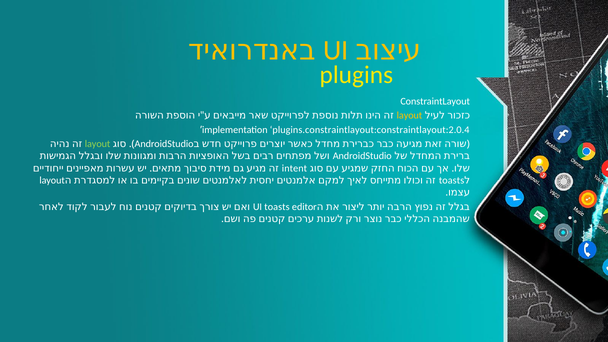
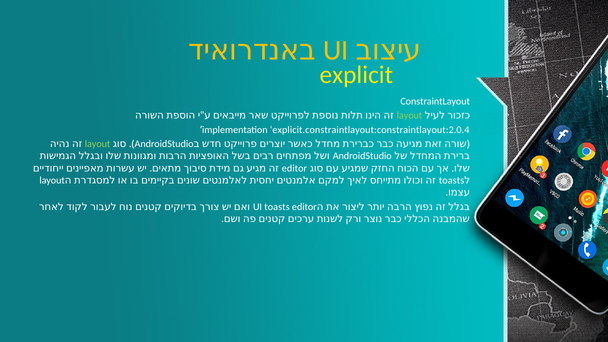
plugins: plugins -> explicit
layout at (409, 116) colour: yellow -> light green
plugins.constraintlayout:constraintlayout:2.0.4: plugins.constraintlayout:constraintlayout:2.0.4 -> explicit.constraintlayout:constraintlayout:2.0.4
intent at (294, 168): intent -> editor
